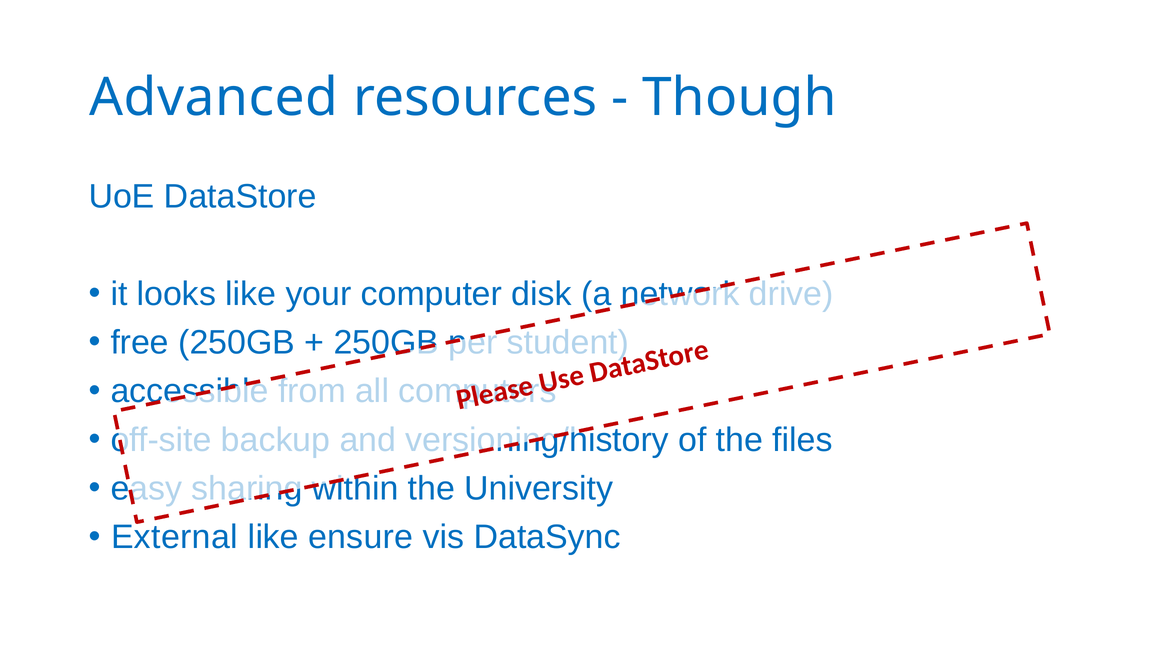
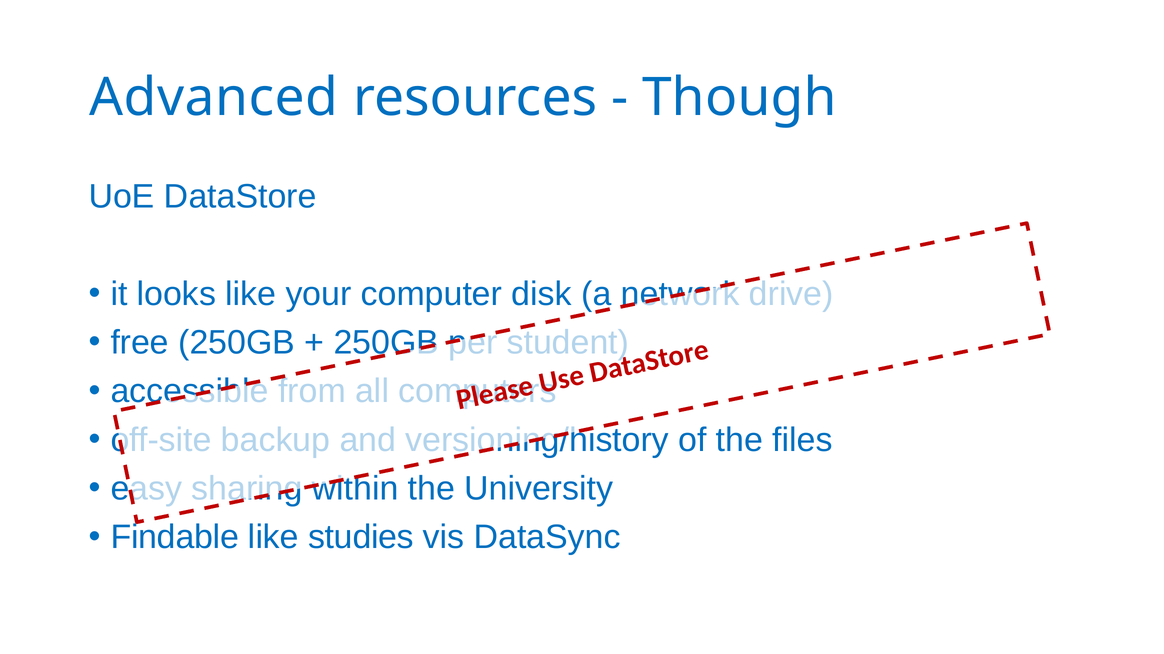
External: External -> Findable
ensure: ensure -> studies
